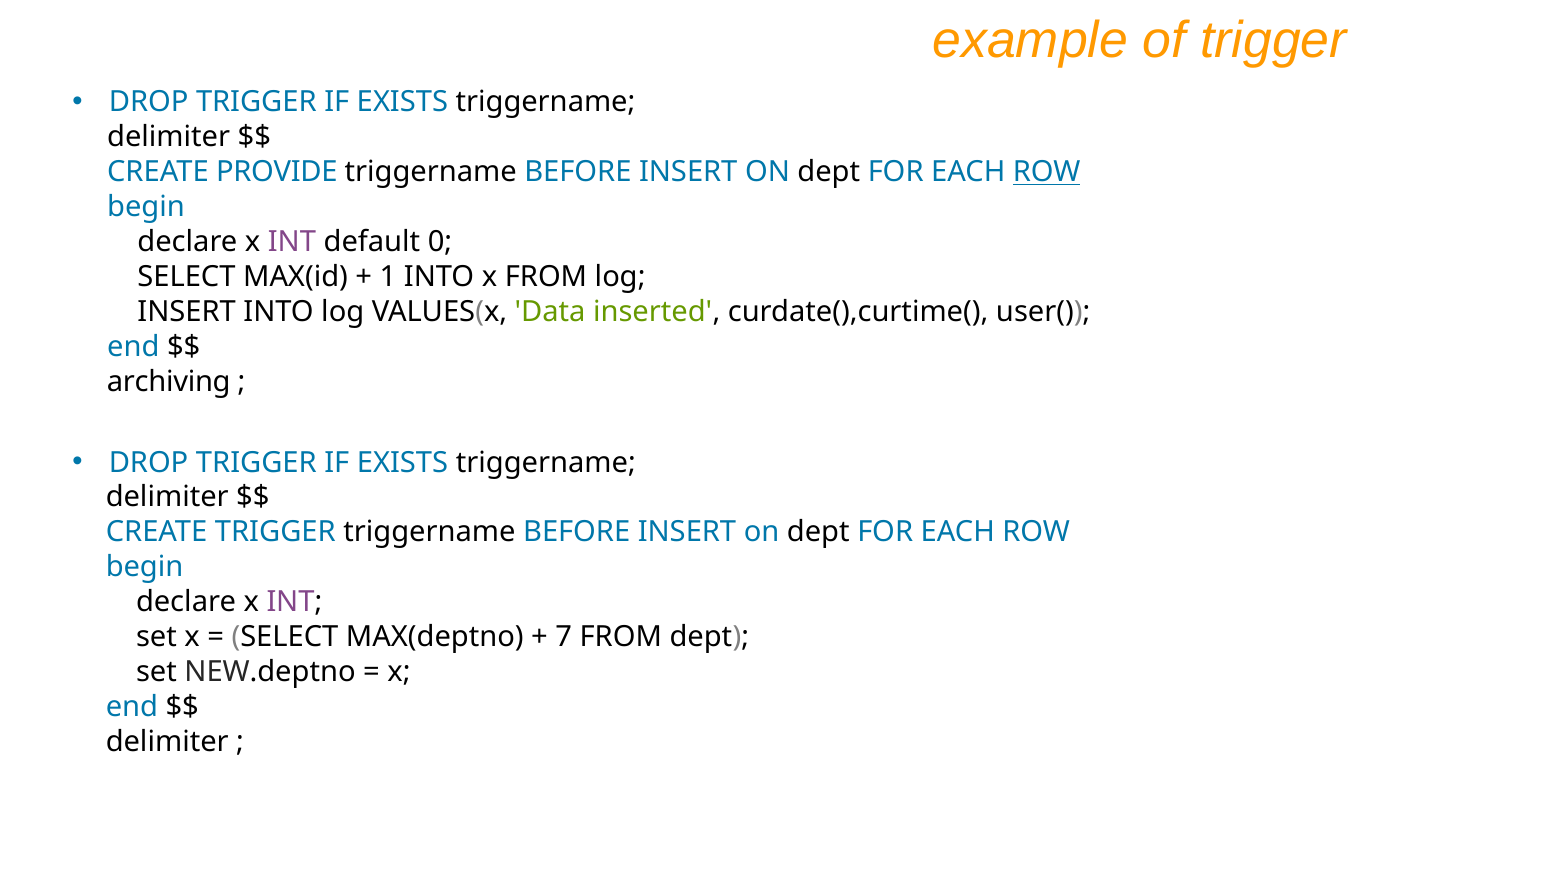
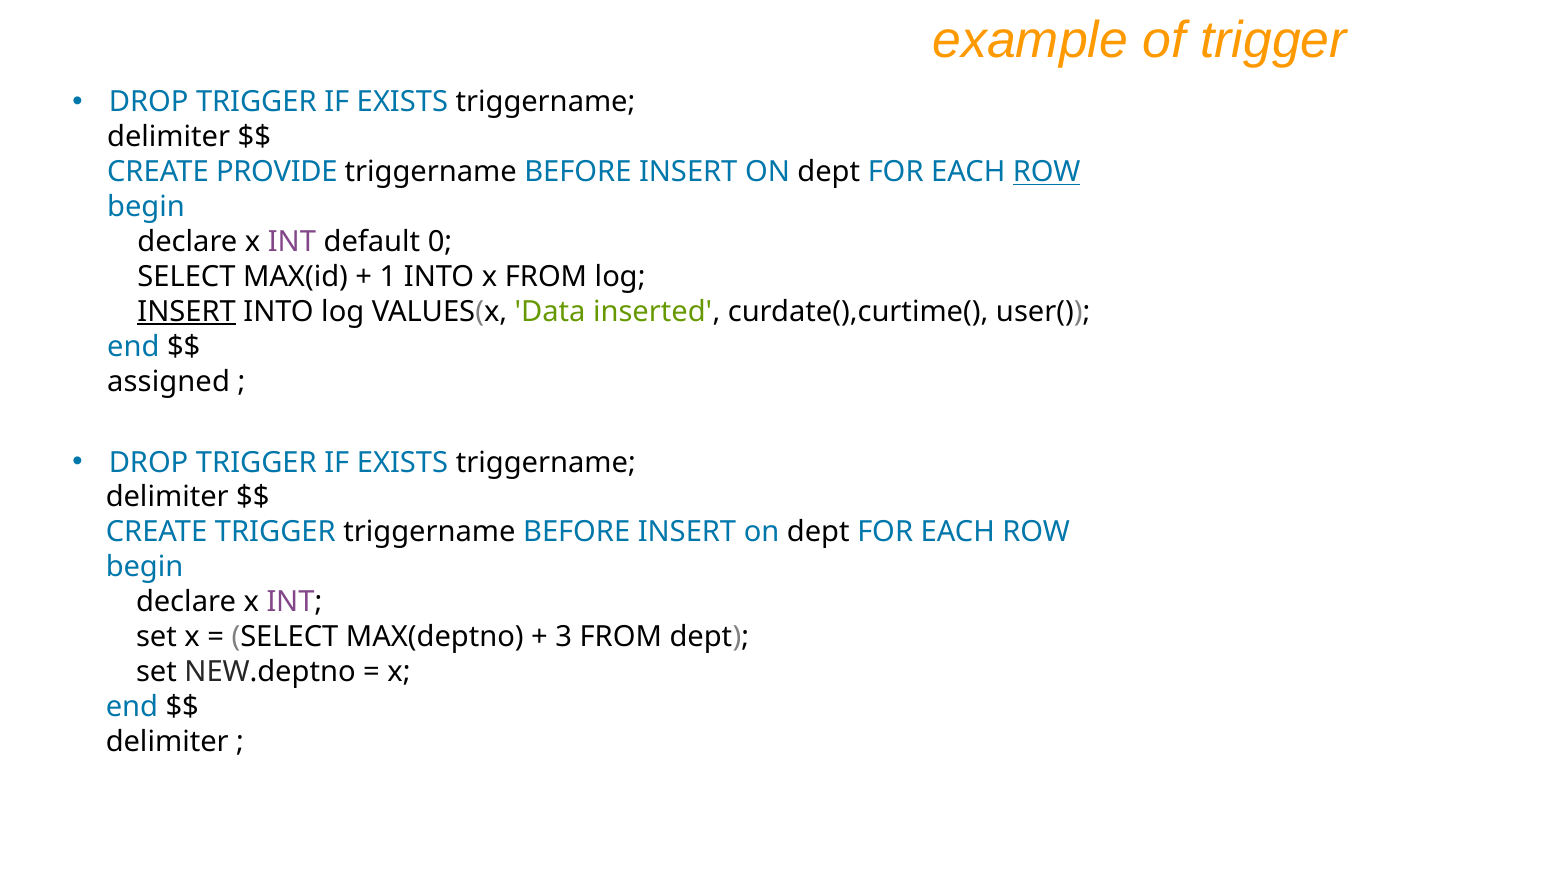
INSERT at (187, 312) underline: none -> present
archiving: archiving -> assigned
7: 7 -> 3
